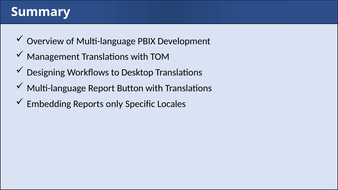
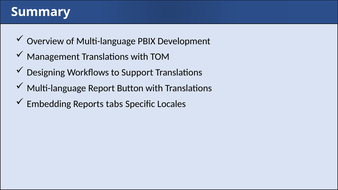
Desktop: Desktop -> Support
only: only -> tabs
